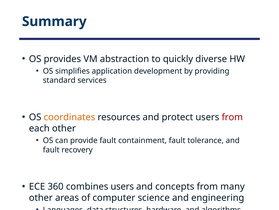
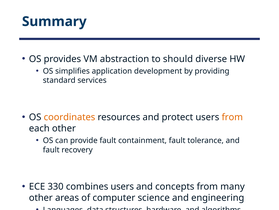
quickly: quickly -> should
from at (232, 117) colour: red -> orange
360: 360 -> 330
